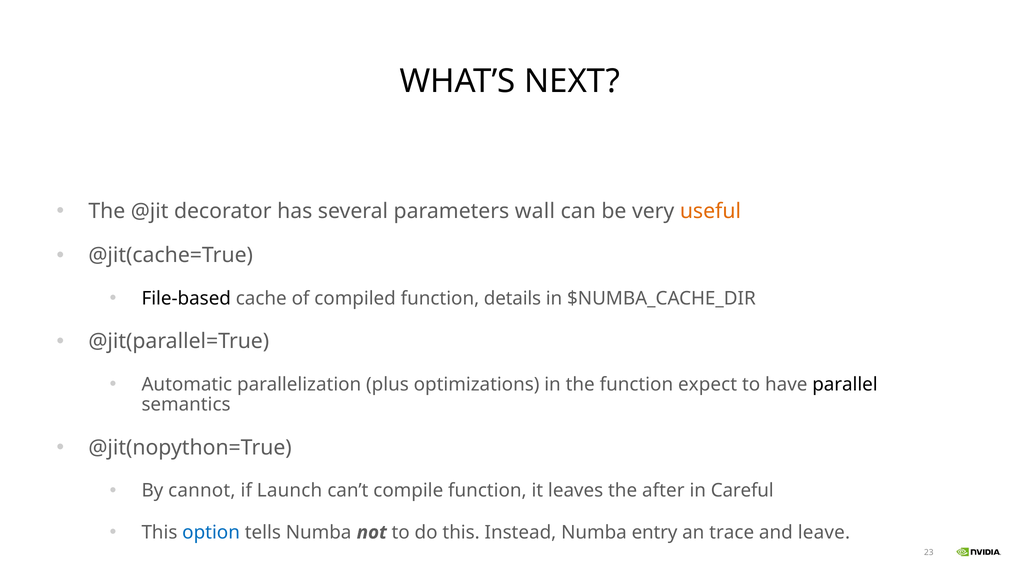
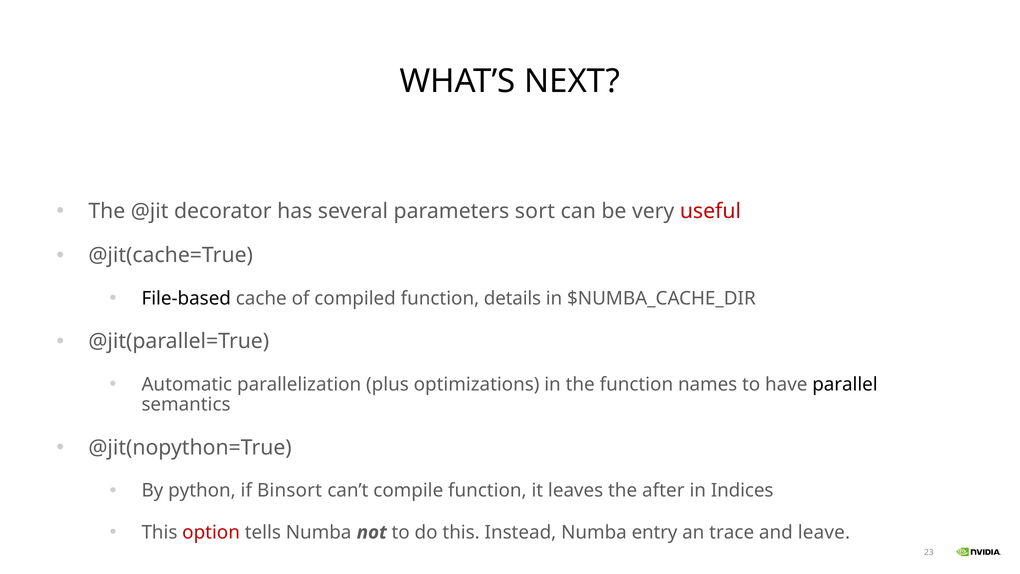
wall: wall -> sort
useful colour: orange -> red
expect: expect -> names
cannot: cannot -> python
Launch: Launch -> Binsort
Careful: Careful -> Indices
option colour: blue -> red
